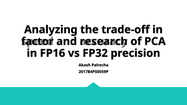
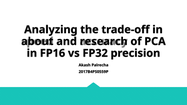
factor: factor -> about
